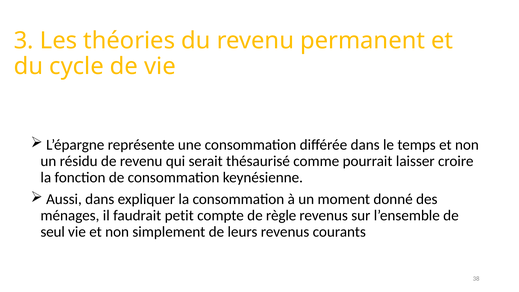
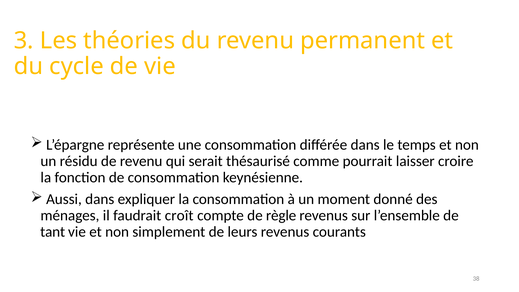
petit: petit -> croît
seul: seul -> tant
